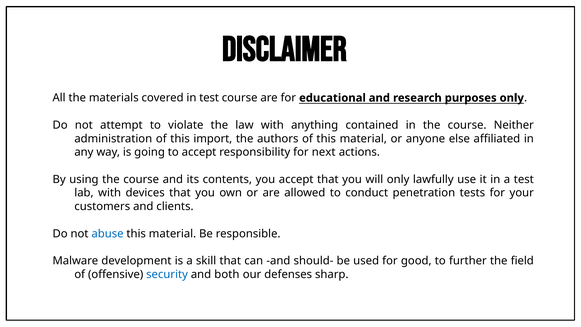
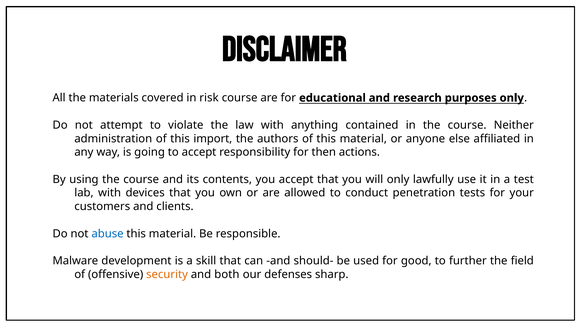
in test: test -> risk
next: next -> then
security colour: blue -> orange
